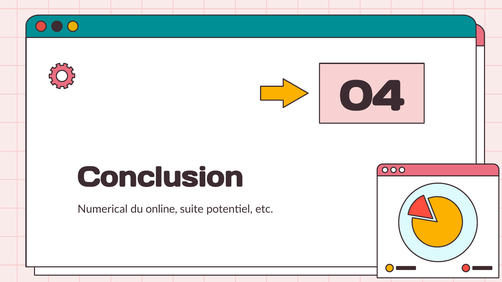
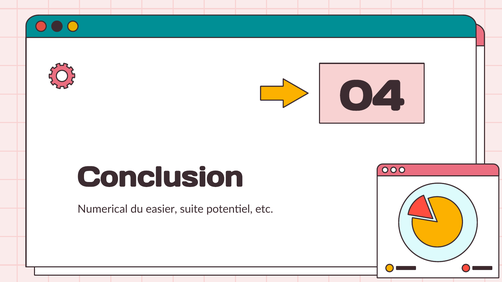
online: online -> easier
